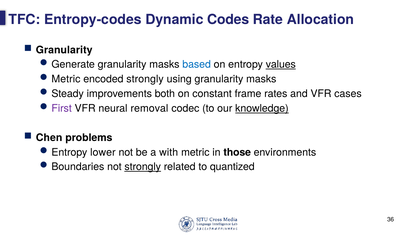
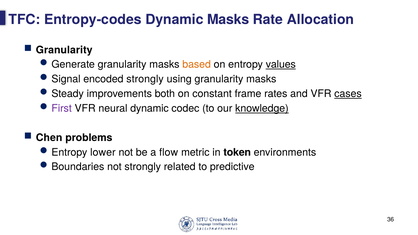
Dynamic Codes: Codes -> Masks
based colour: blue -> orange
Metric at (66, 79): Metric -> Signal
cases underline: none -> present
neural removal: removal -> dynamic
with: with -> flow
those: those -> token
strongly at (143, 167) underline: present -> none
quantized: quantized -> predictive
